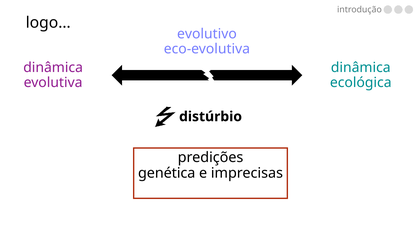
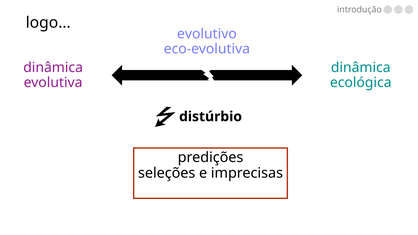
genética: genética -> seleções
